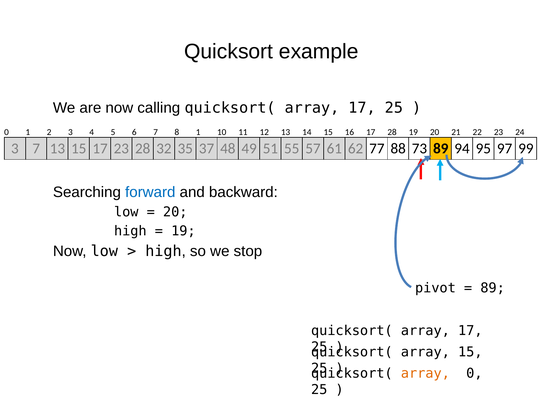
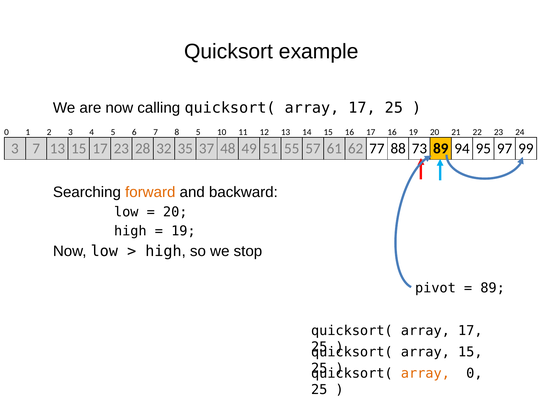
8 1: 1 -> 5
17 28: 28 -> 16
forward colour: blue -> orange
